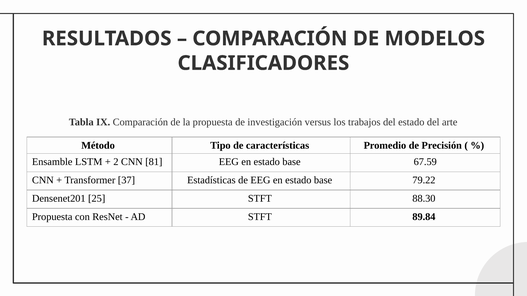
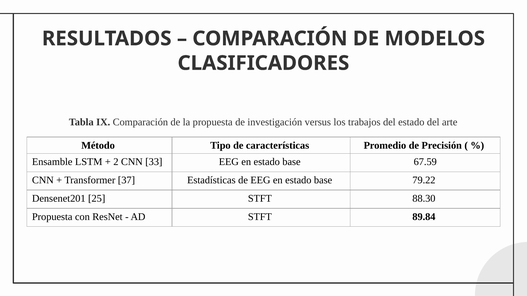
81: 81 -> 33
